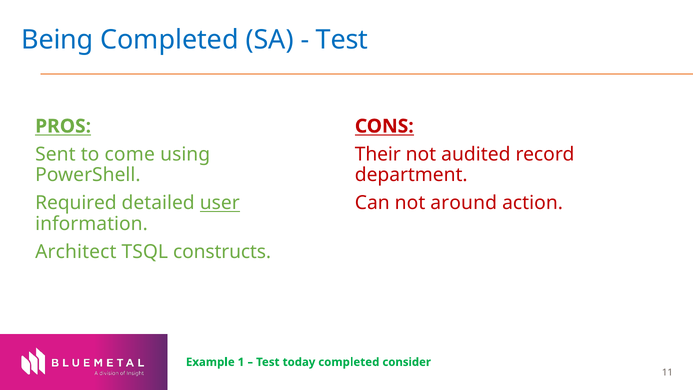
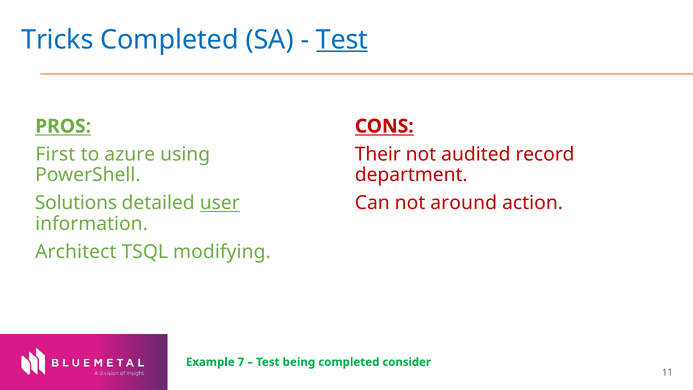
Being: Being -> Tricks
Test at (342, 40) underline: none -> present
Sent: Sent -> First
come: come -> azure
Required: Required -> Solutions
constructs: constructs -> modifying
1: 1 -> 7
today: today -> being
